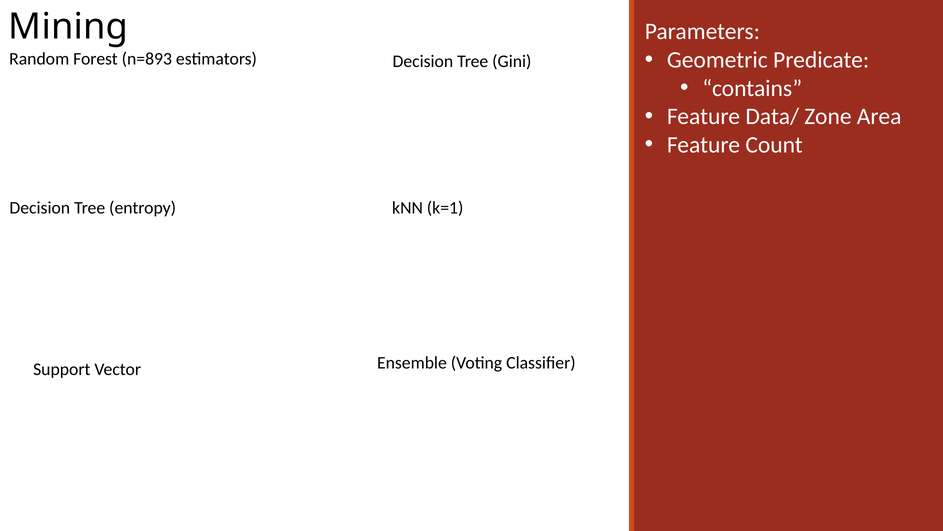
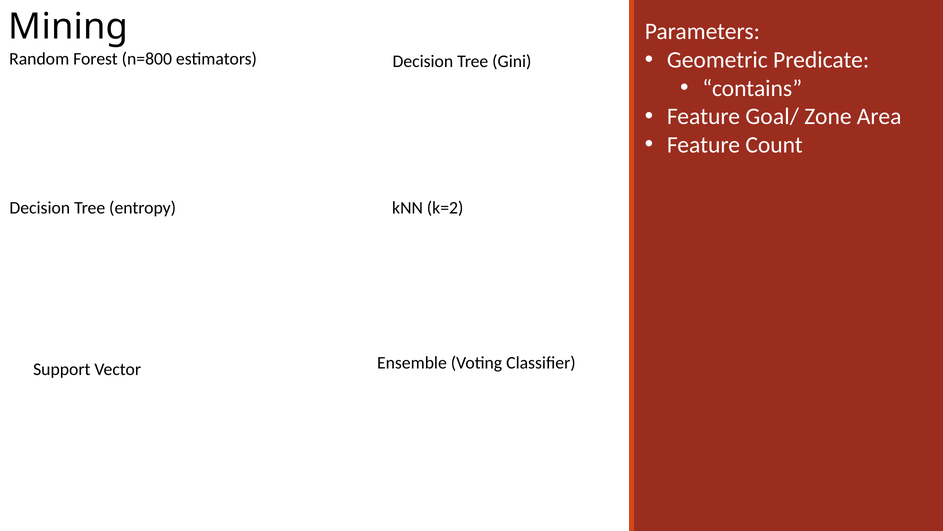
n=893: n=893 -> n=800
Data/: Data/ -> Goal/
k=1: k=1 -> k=2
